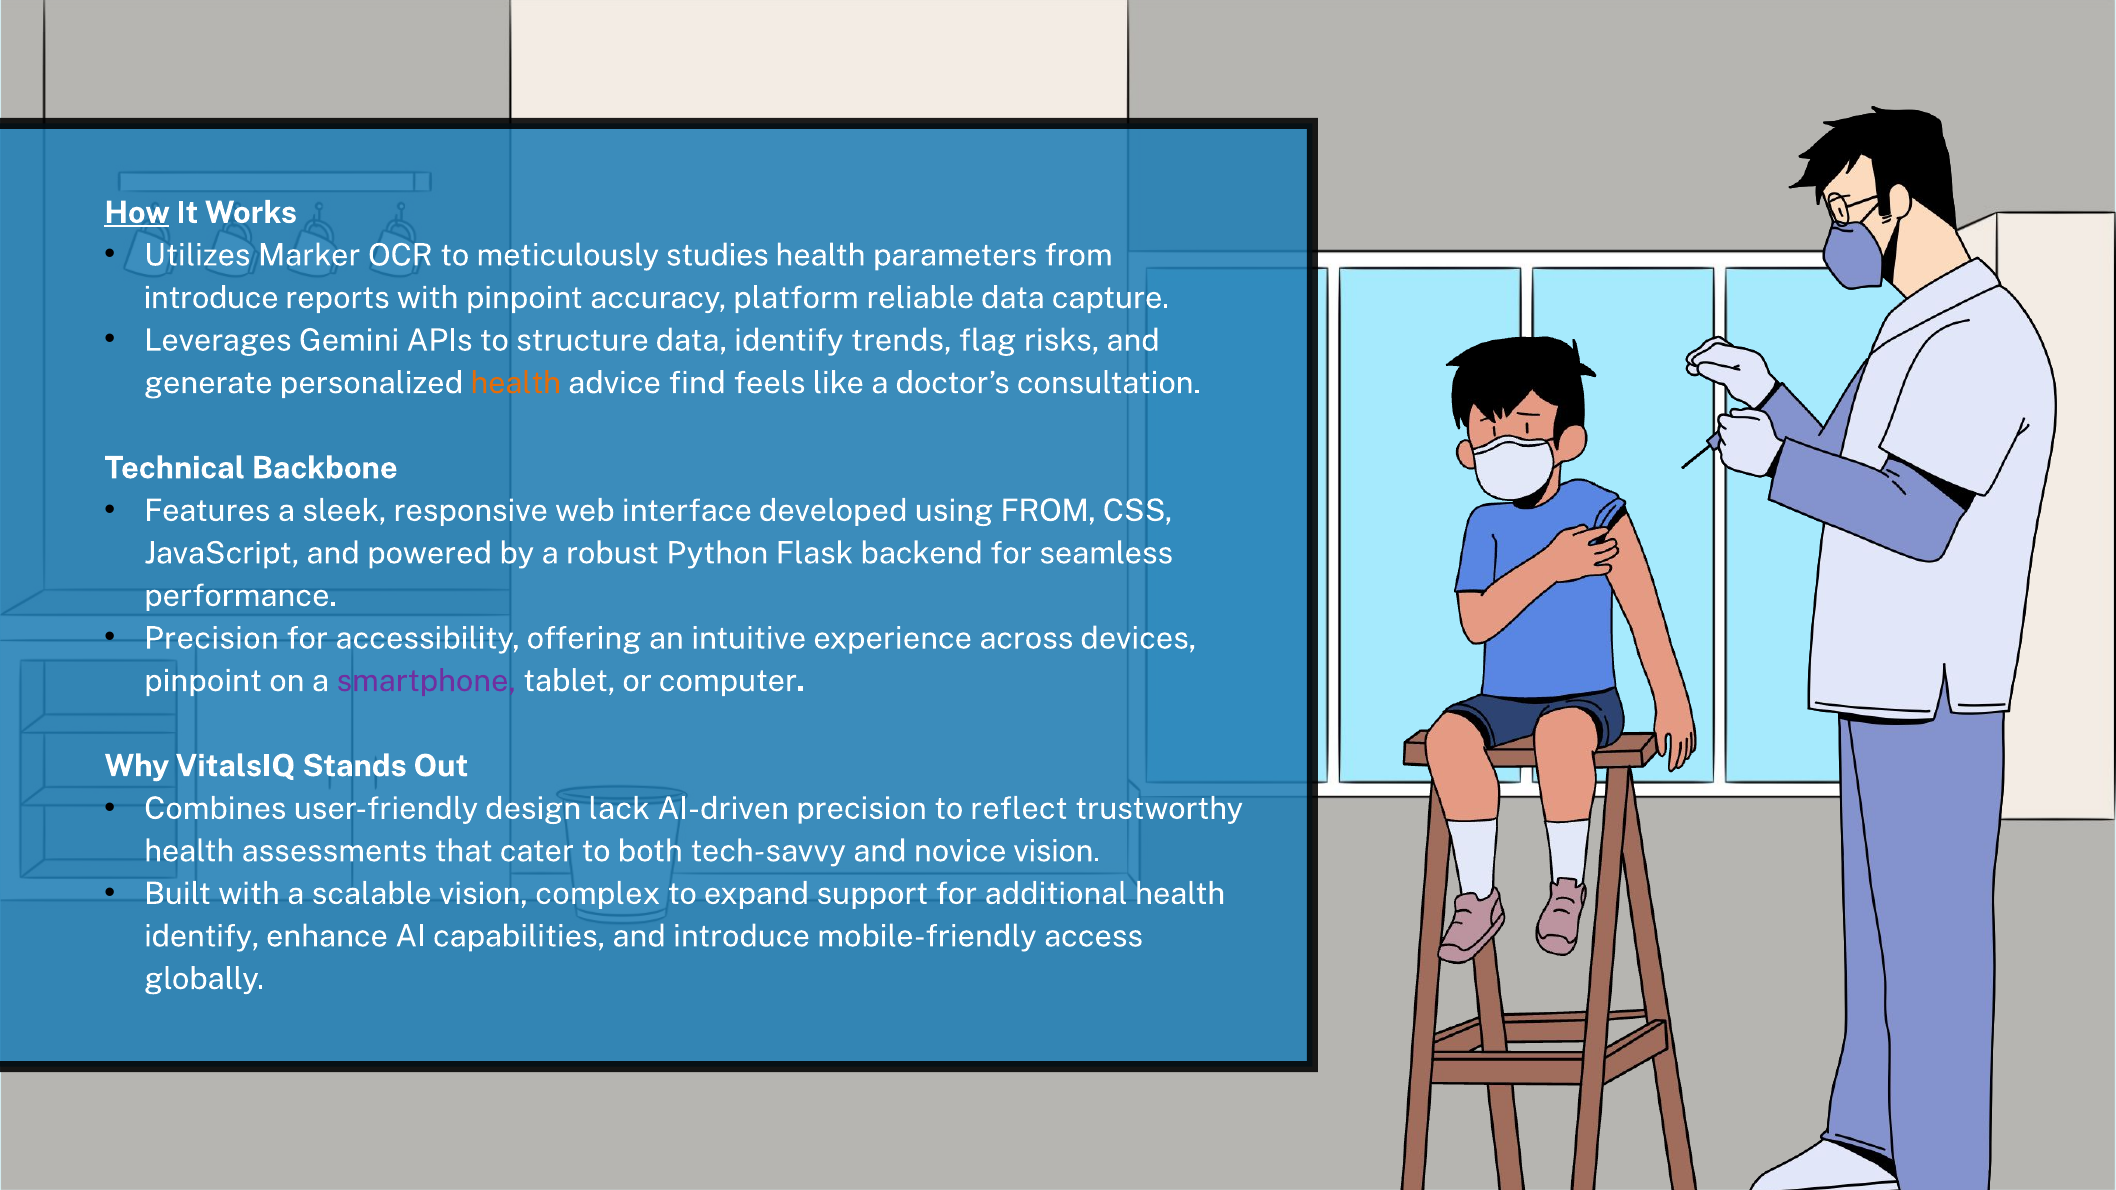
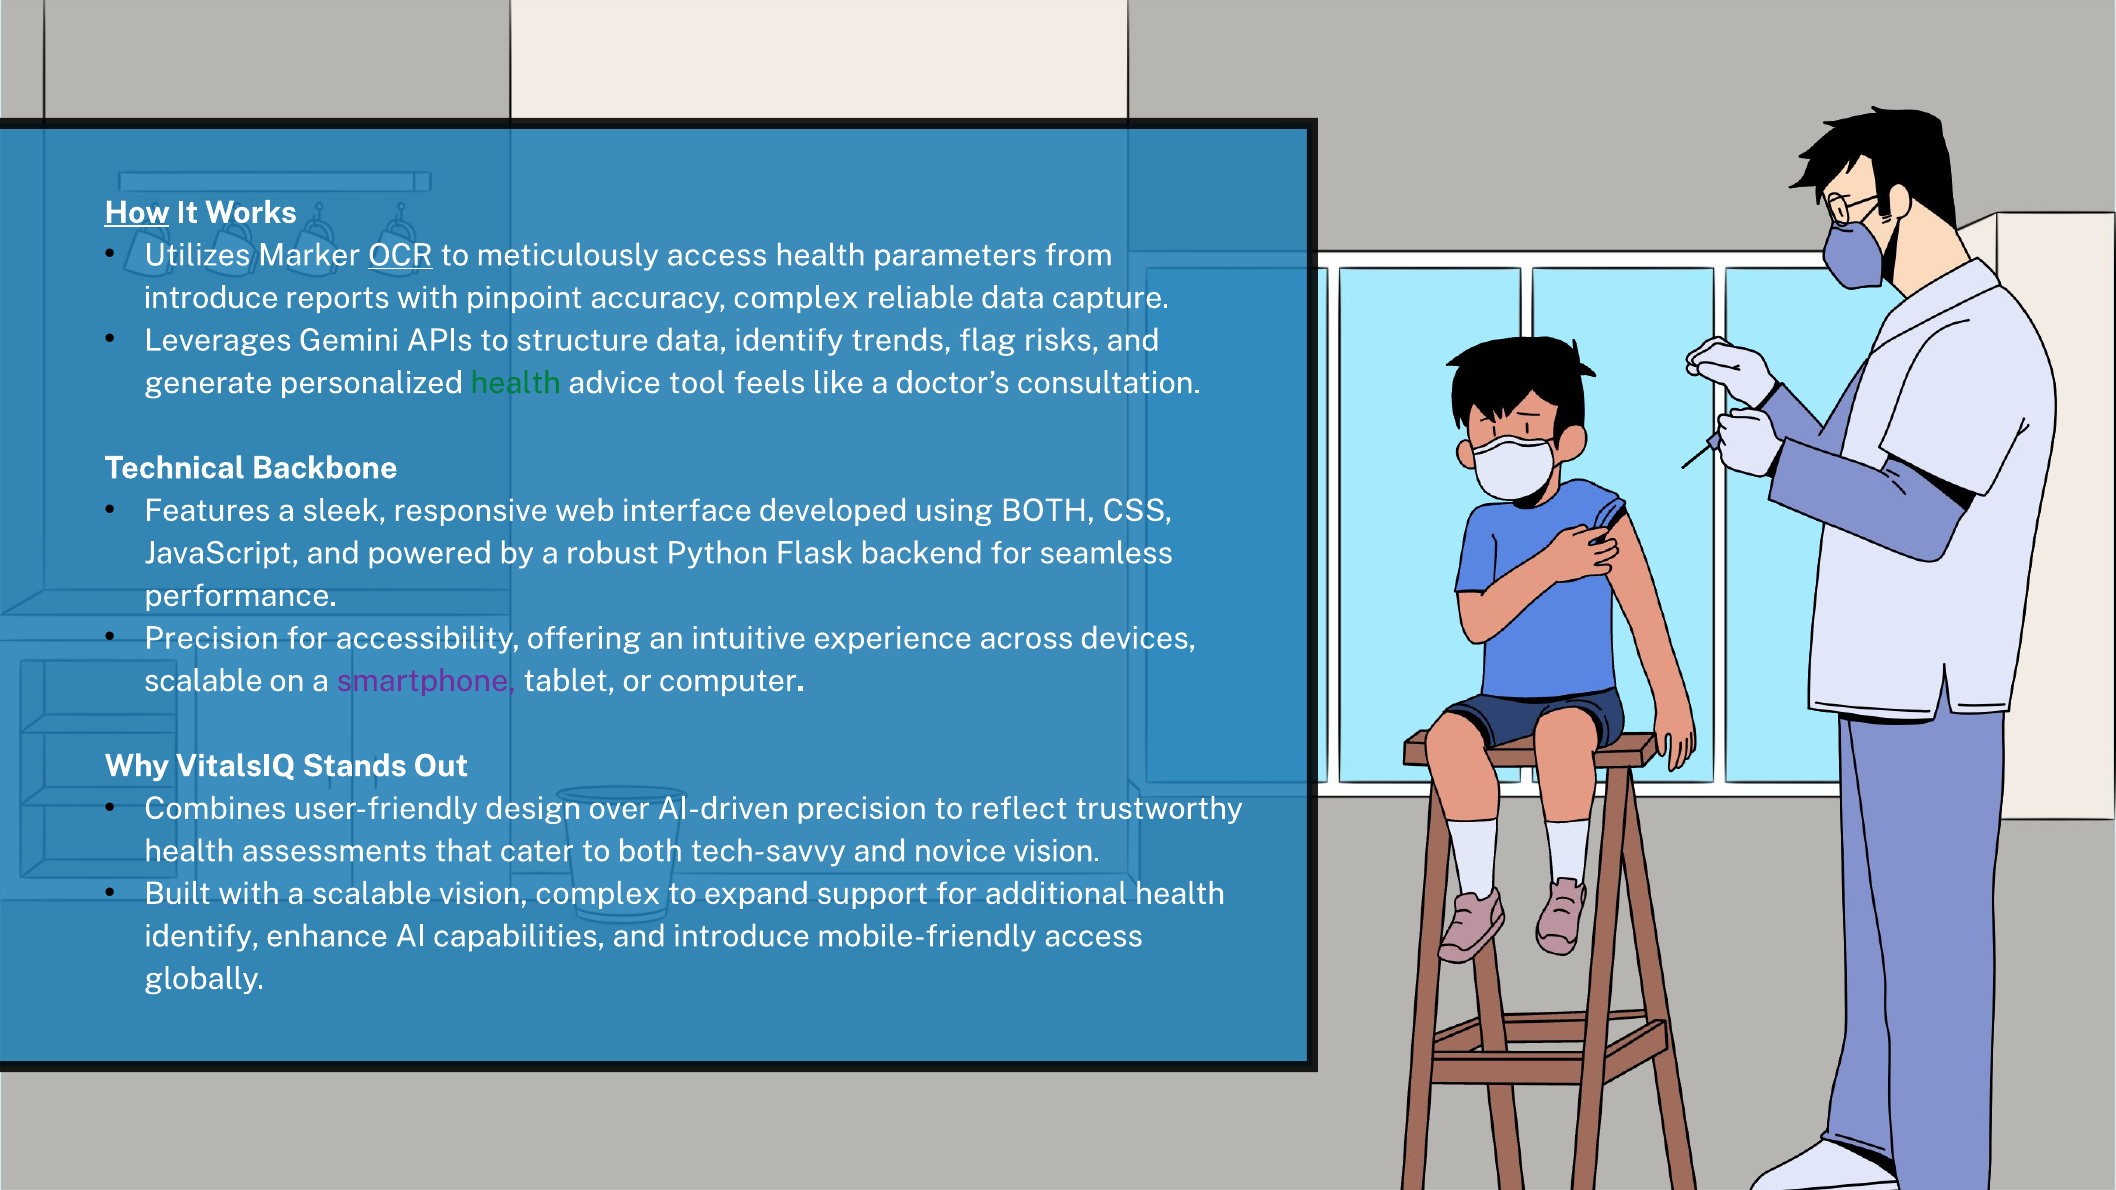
OCR underline: none -> present
meticulously studies: studies -> access
accuracy platform: platform -> complex
health at (516, 383) colour: orange -> green
find: find -> tool
using FROM: FROM -> BOTH
pinpoint at (203, 681): pinpoint -> scalable
lack: lack -> over
